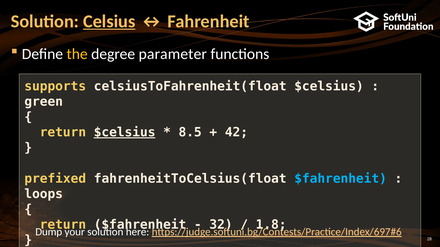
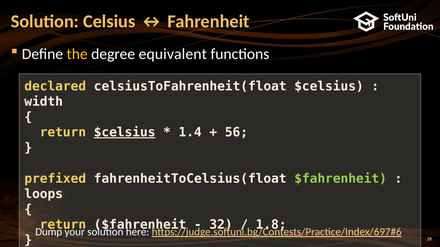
Celsius underline: present -> none
parameter: parameter -> equivalent
supports: supports -> declared
green: green -> width
8.5: 8.5 -> 1.4
42: 42 -> 56
$fahrenheit at (341, 179) colour: light blue -> light green
